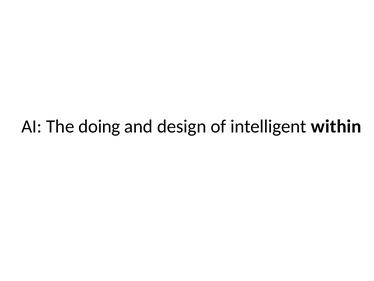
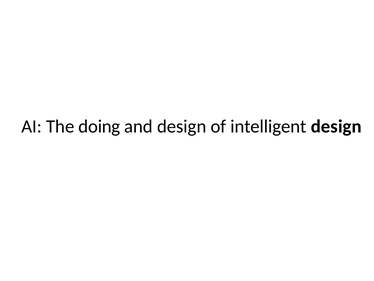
intelligent within: within -> design
